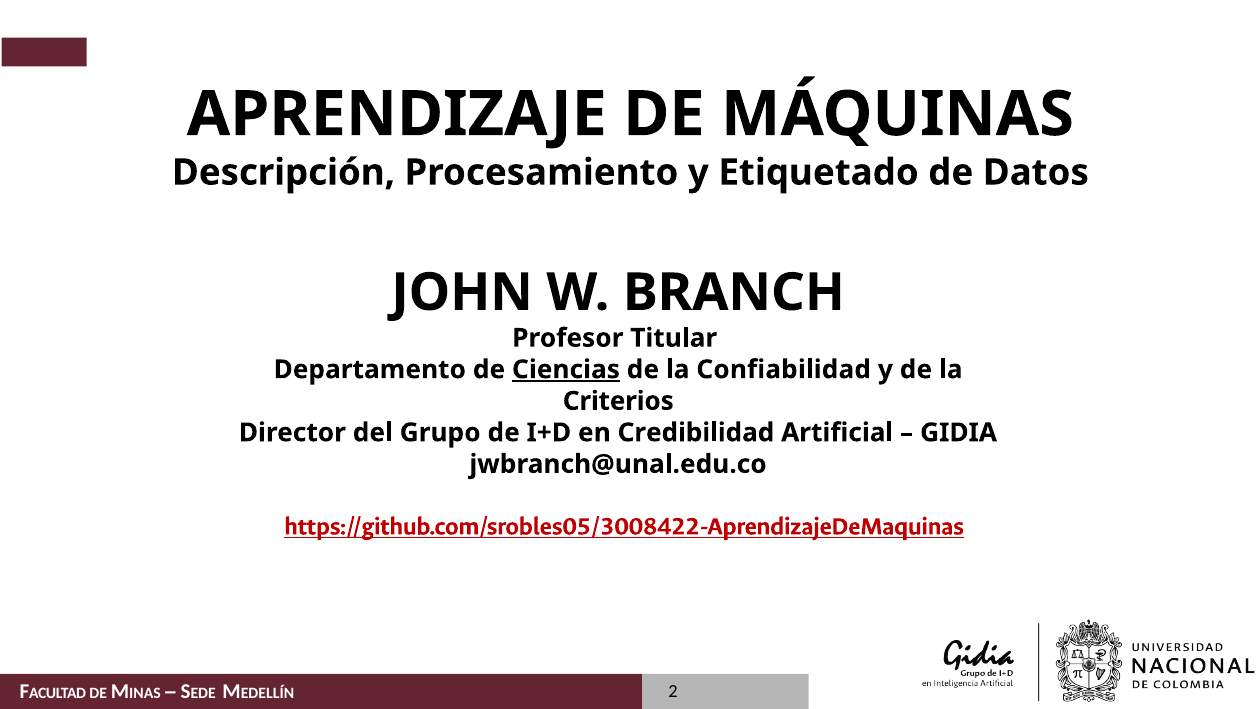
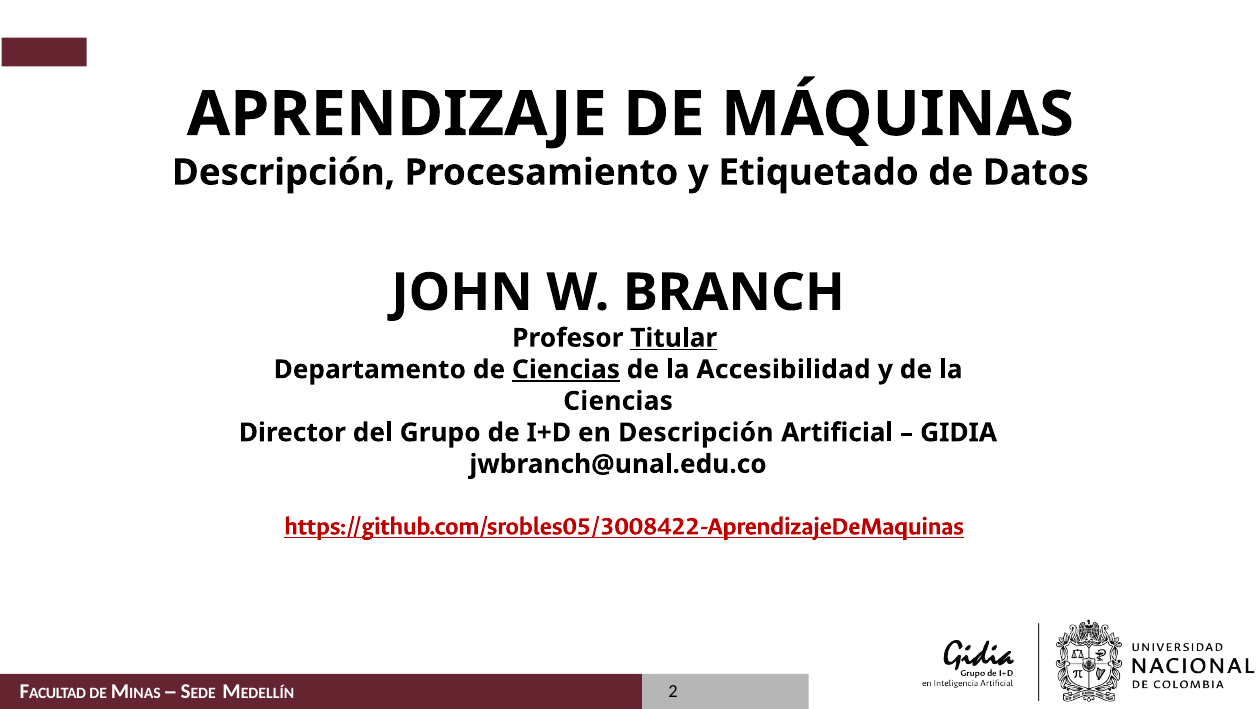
Titular underline: none -> present
Confiabilidad: Confiabilidad -> Accesibilidad
Criterios at (618, 401): Criterios -> Ciencias
en Credibilidad: Credibilidad -> Descripción
